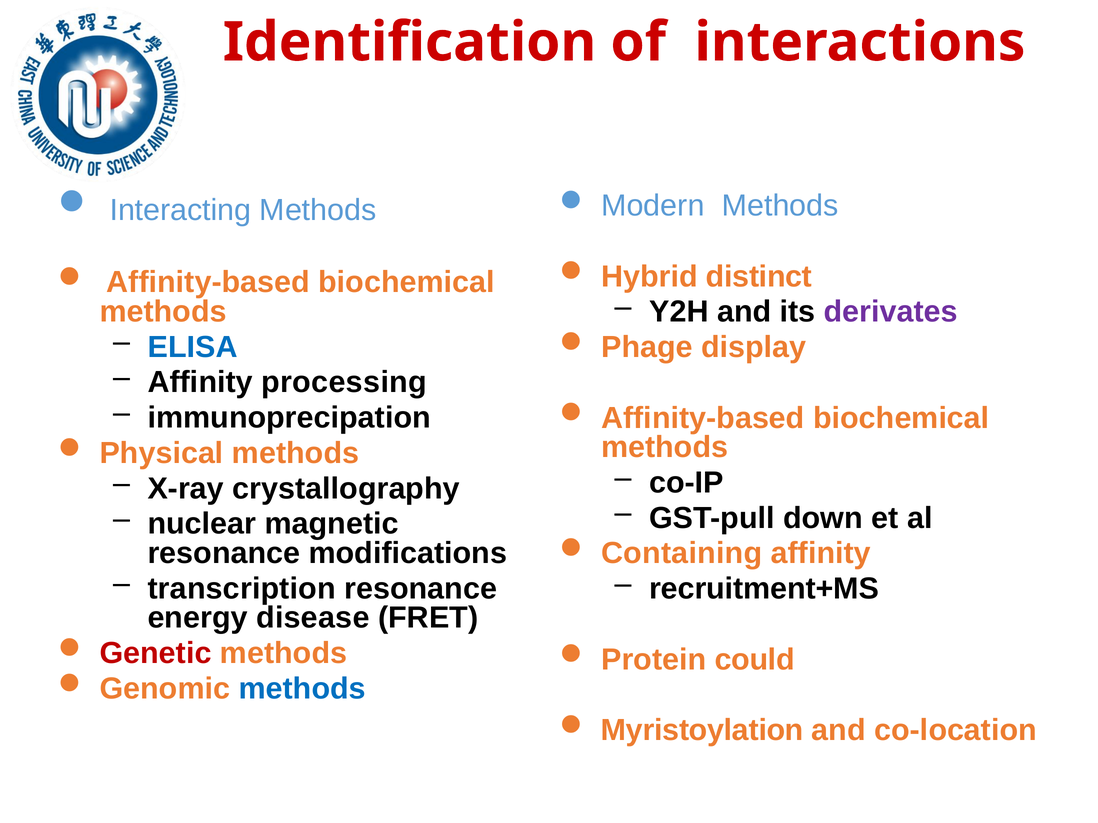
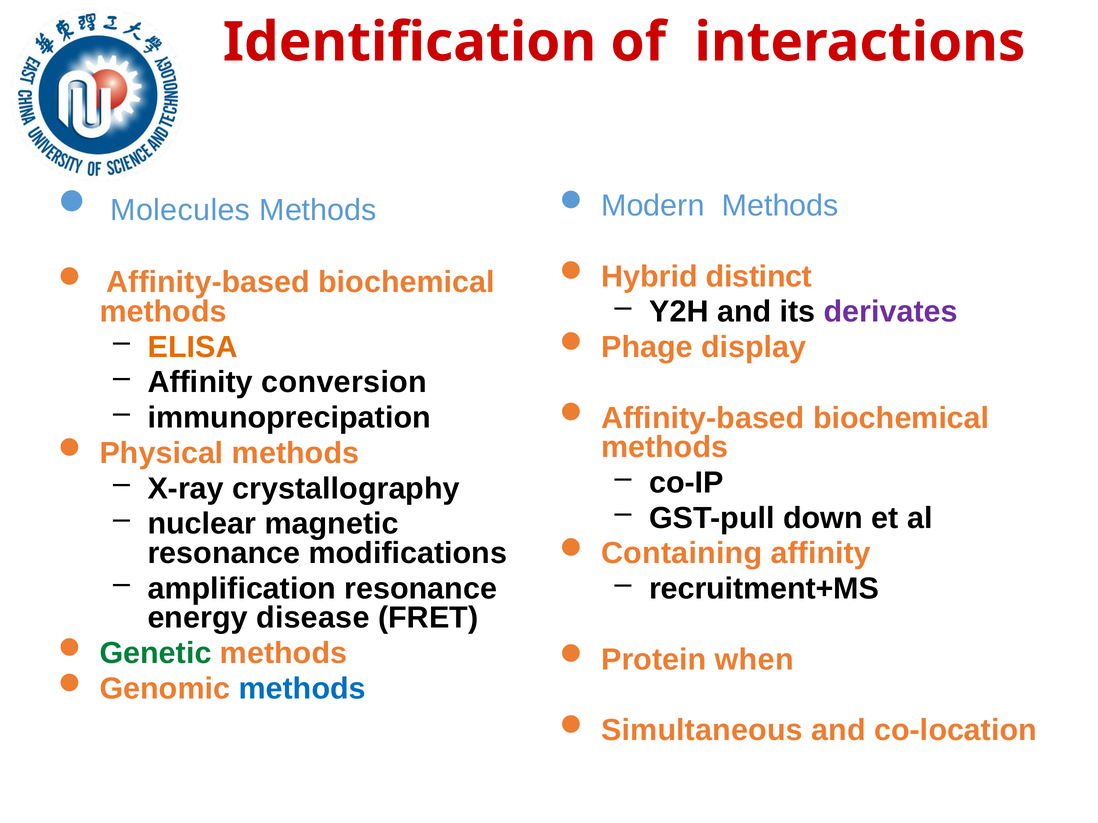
Interacting: Interacting -> Molecules
ELISA colour: blue -> orange
processing: processing -> conversion
transcription: transcription -> amplification
Genetic colour: red -> green
could: could -> when
Myristoylation: Myristoylation -> Simultaneous
